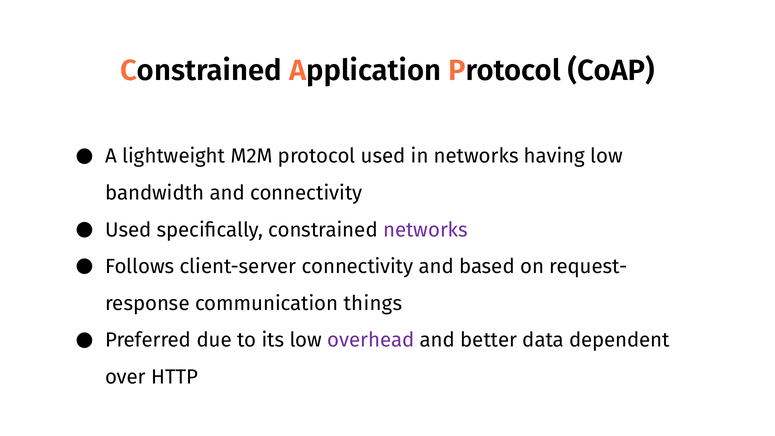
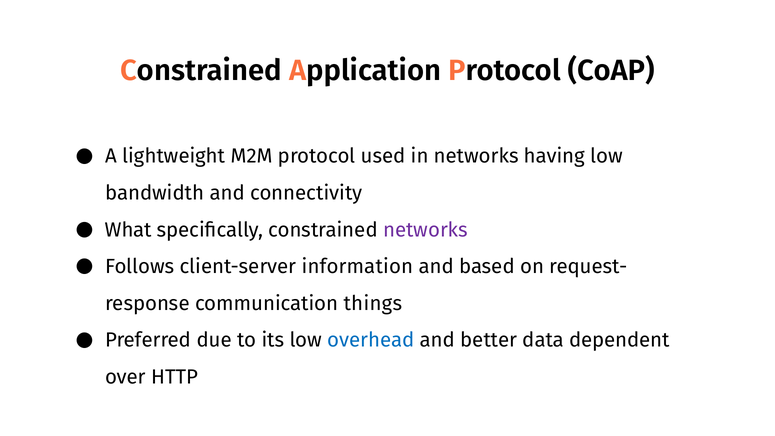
Used at (128, 230): Used -> What
client-server connectivity: connectivity -> information
overhead colour: purple -> blue
